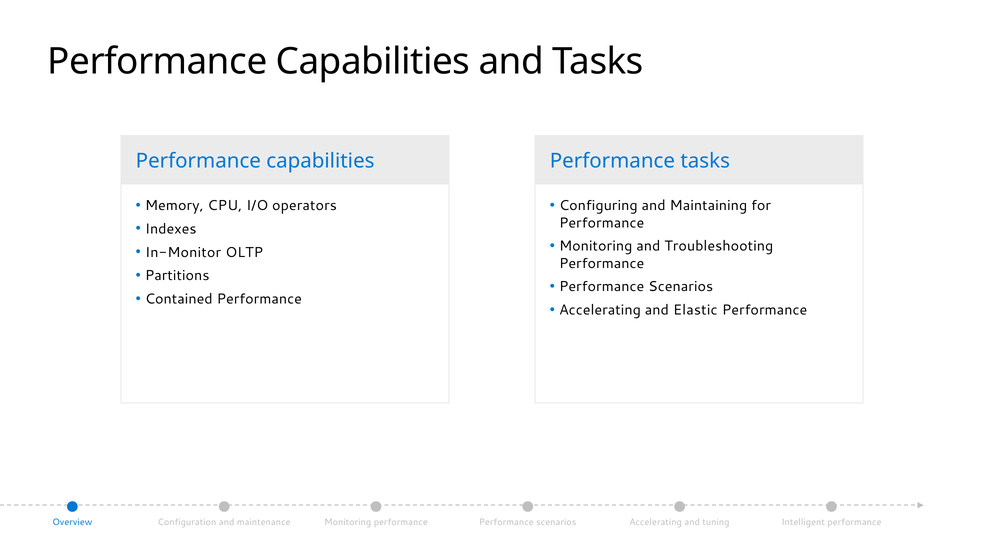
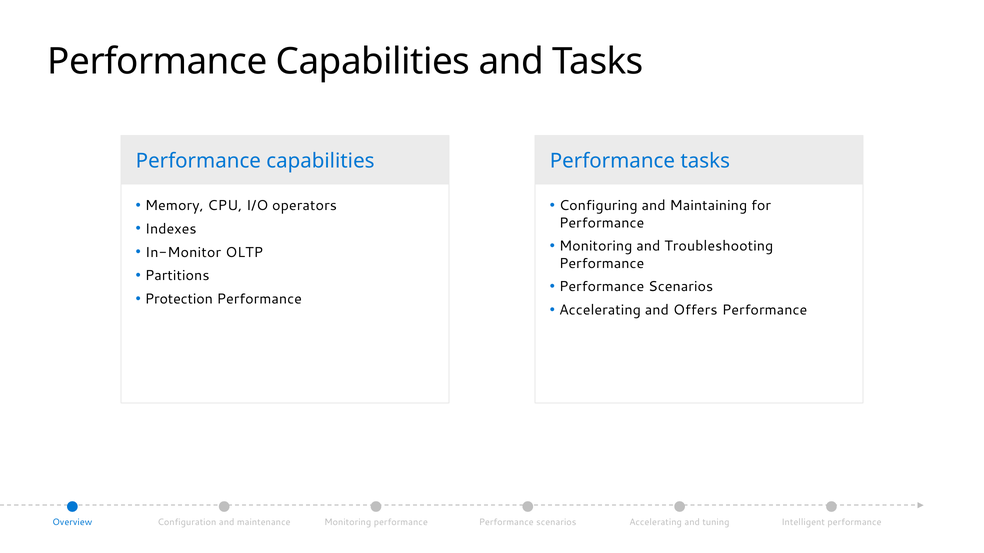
Contained: Contained -> Protection
Elastic: Elastic -> Offers
